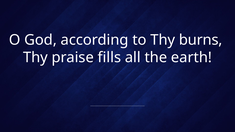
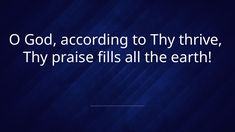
burns: burns -> thrive
